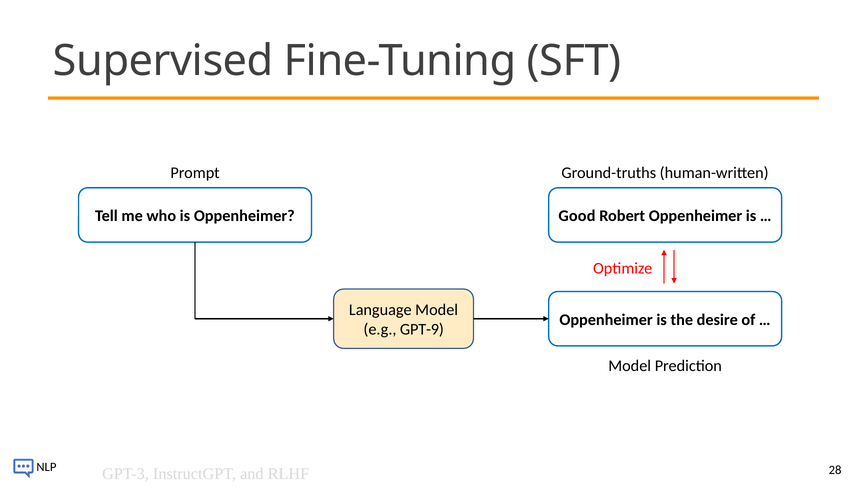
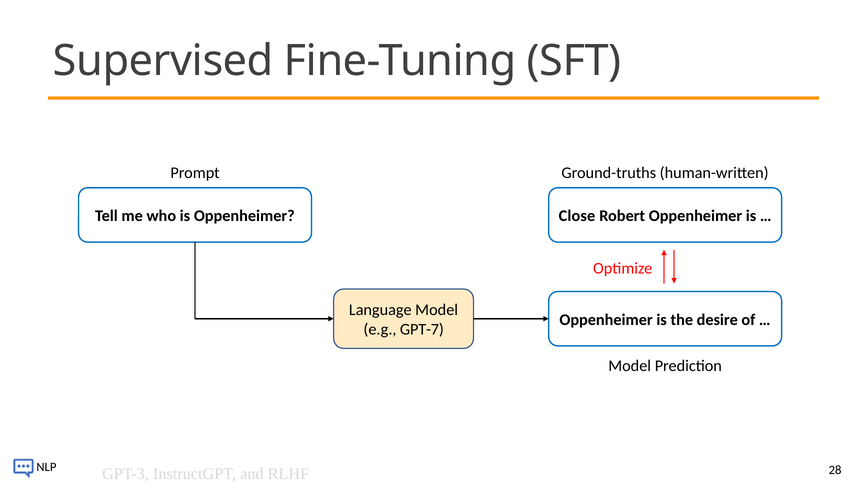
Good: Good -> Close
GPT-9: GPT-9 -> GPT-7
